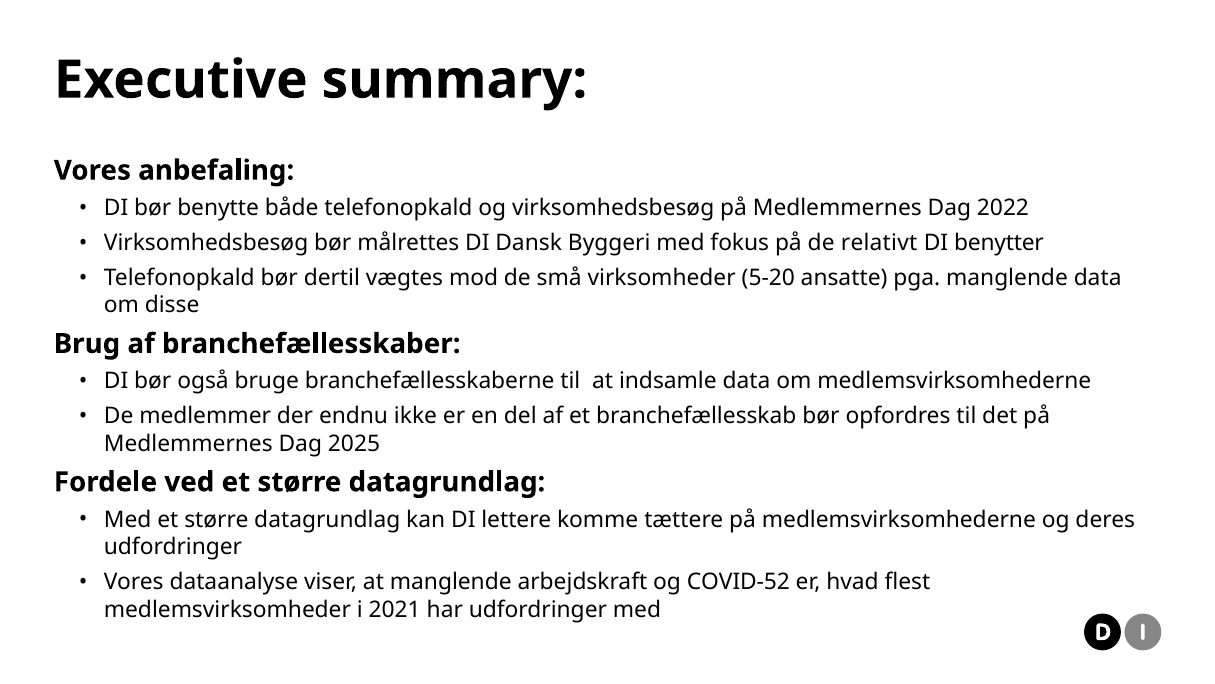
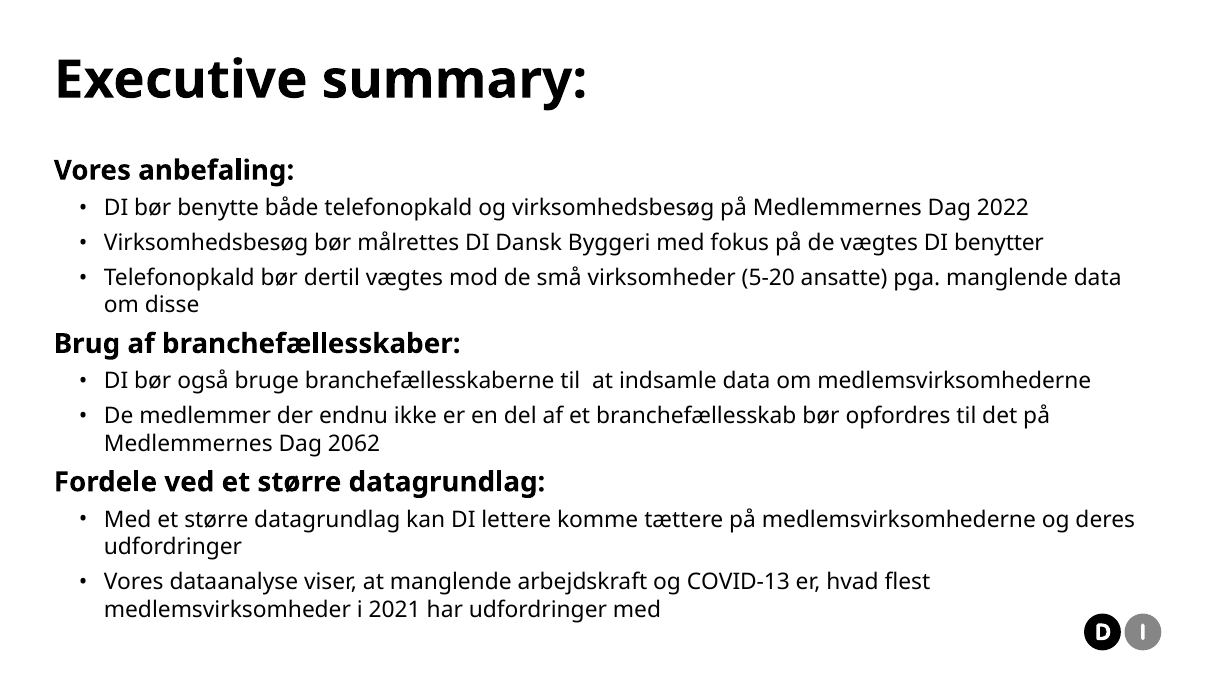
de relativt: relativt -> vægtes
2025: 2025 -> 2062
COVID-52: COVID-52 -> COVID-13
